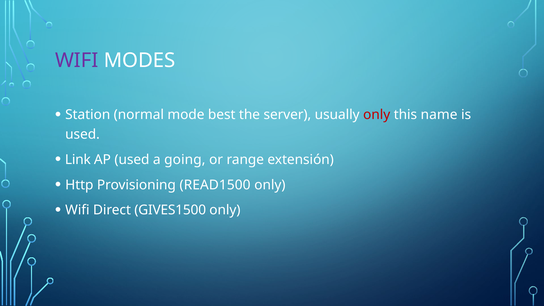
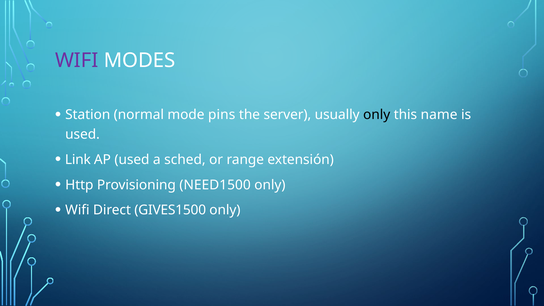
best: best -> pins
only at (377, 115) colour: red -> black
going: going -> sched
READ1500: READ1500 -> NEED1500
